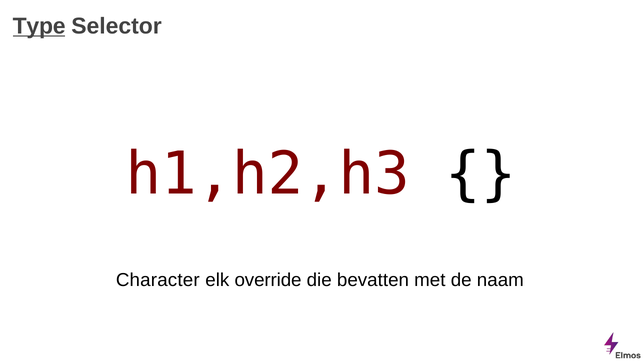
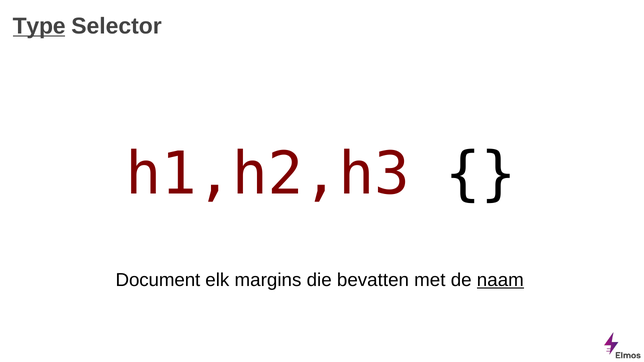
Character: Character -> Document
override: override -> margins
naam underline: none -> present
